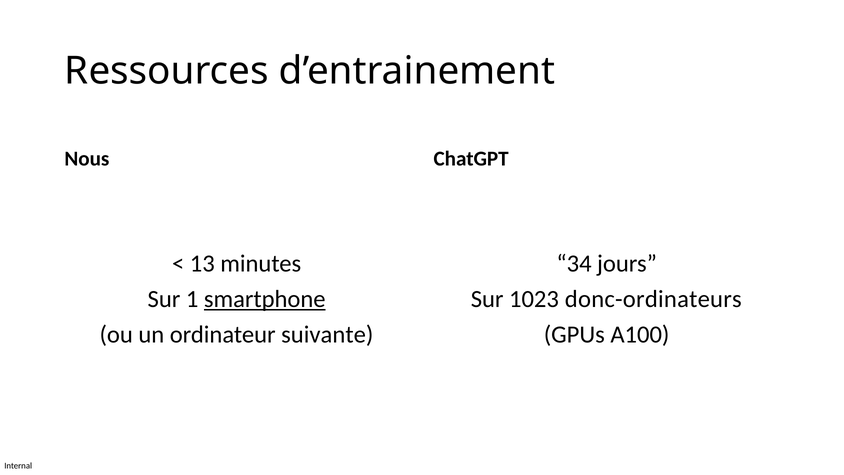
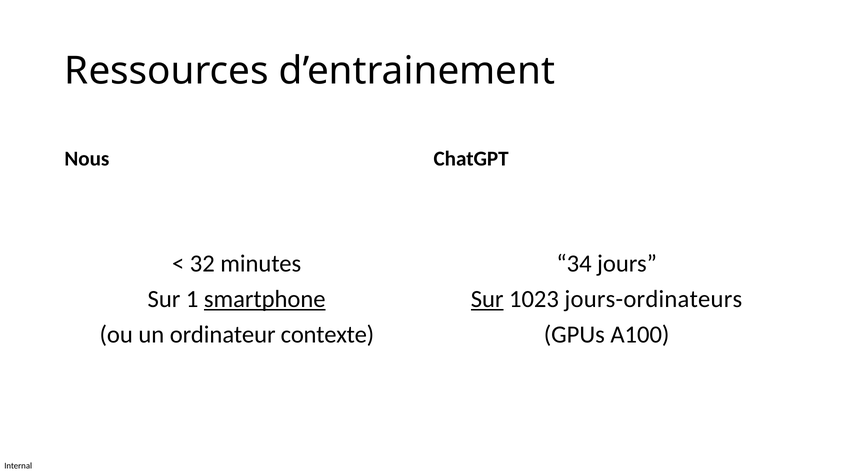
13: 13 -> 32
Sur at (487, 299) underline: none -> present
donc-ordinateurs: donc-ordinateurs -> jours-ordinateurs
suivante: suivante -> contexte
